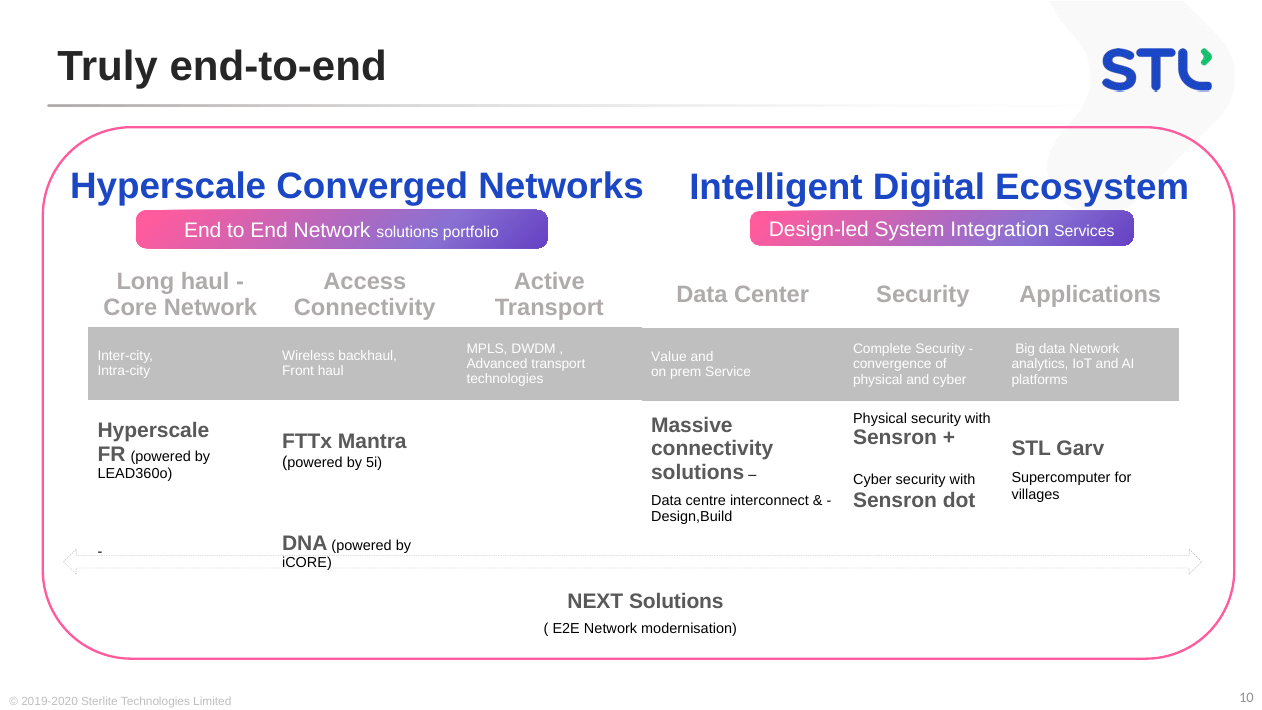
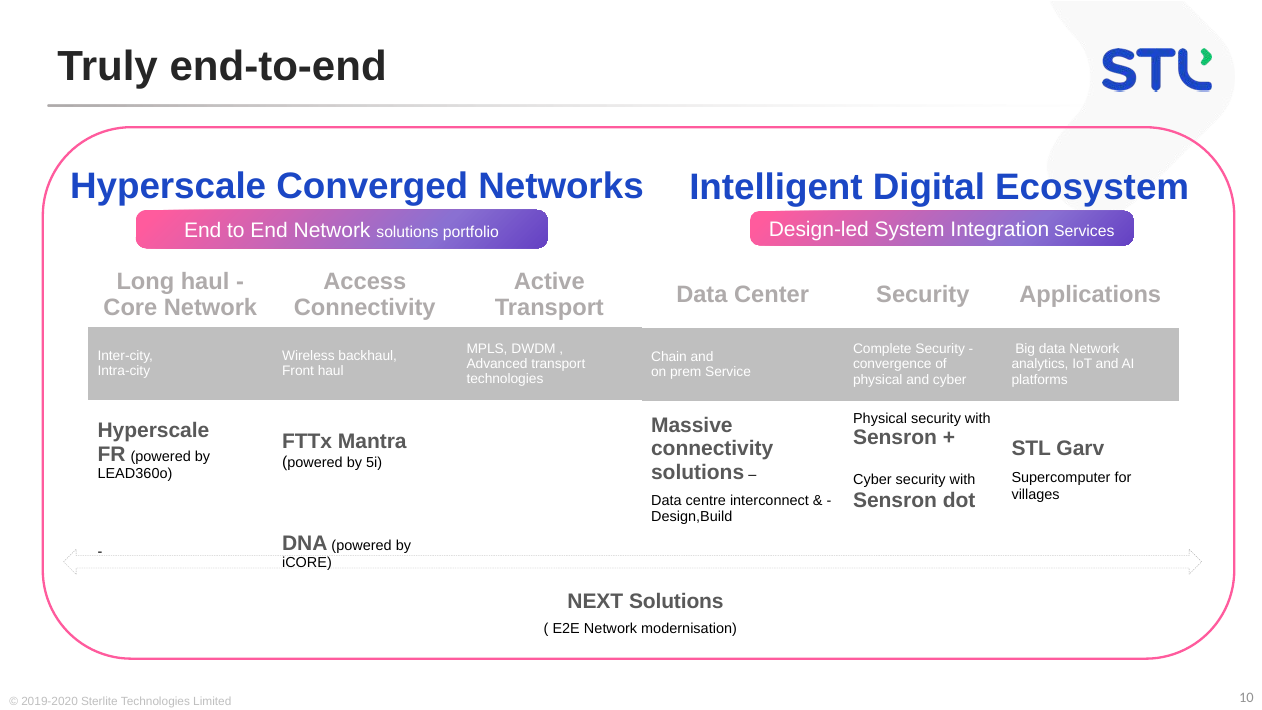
Value: Value -> Chain
